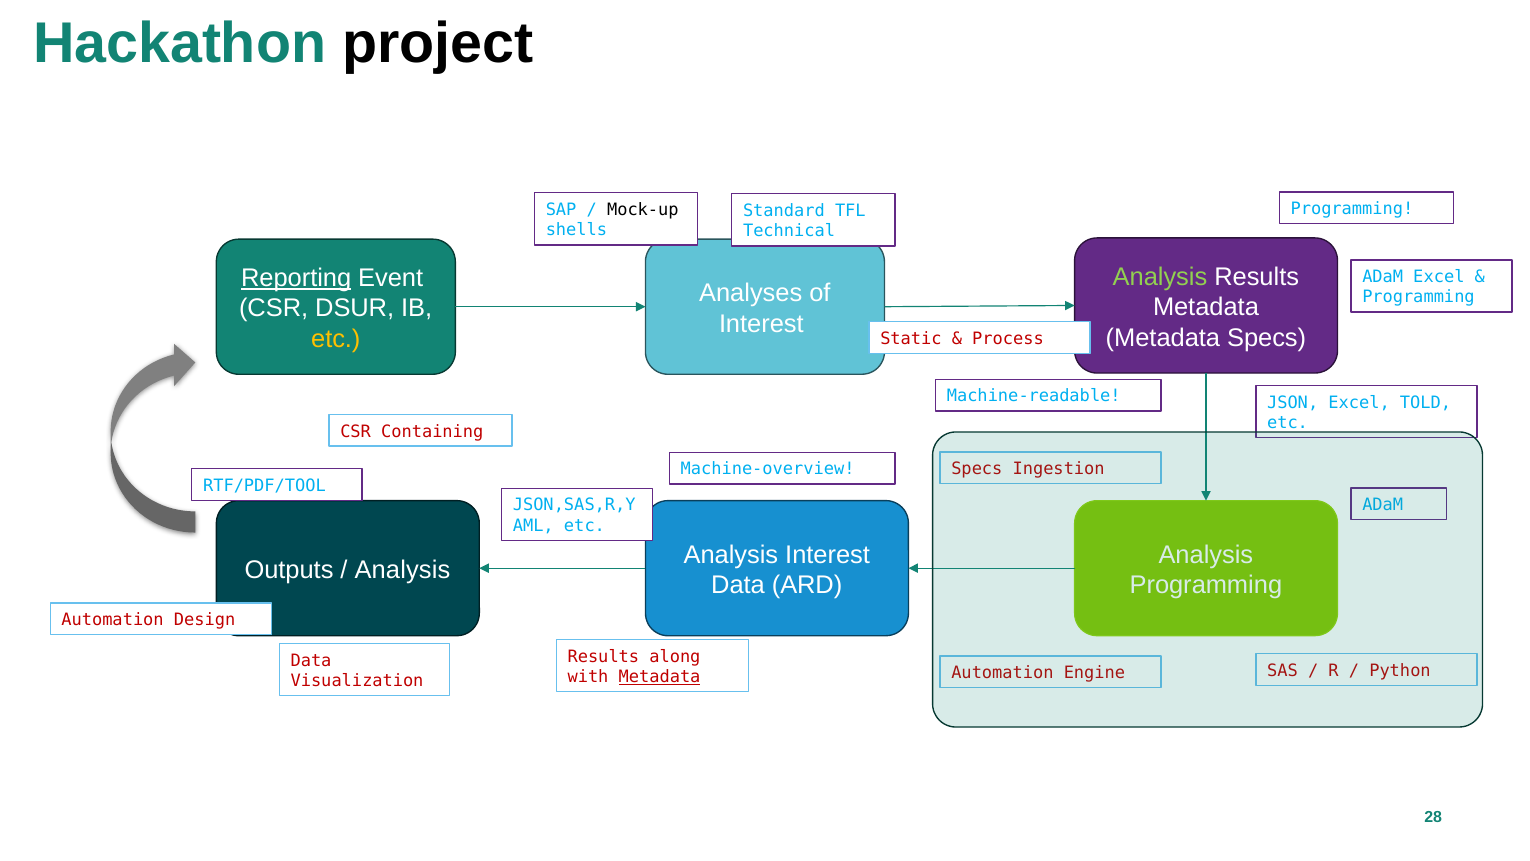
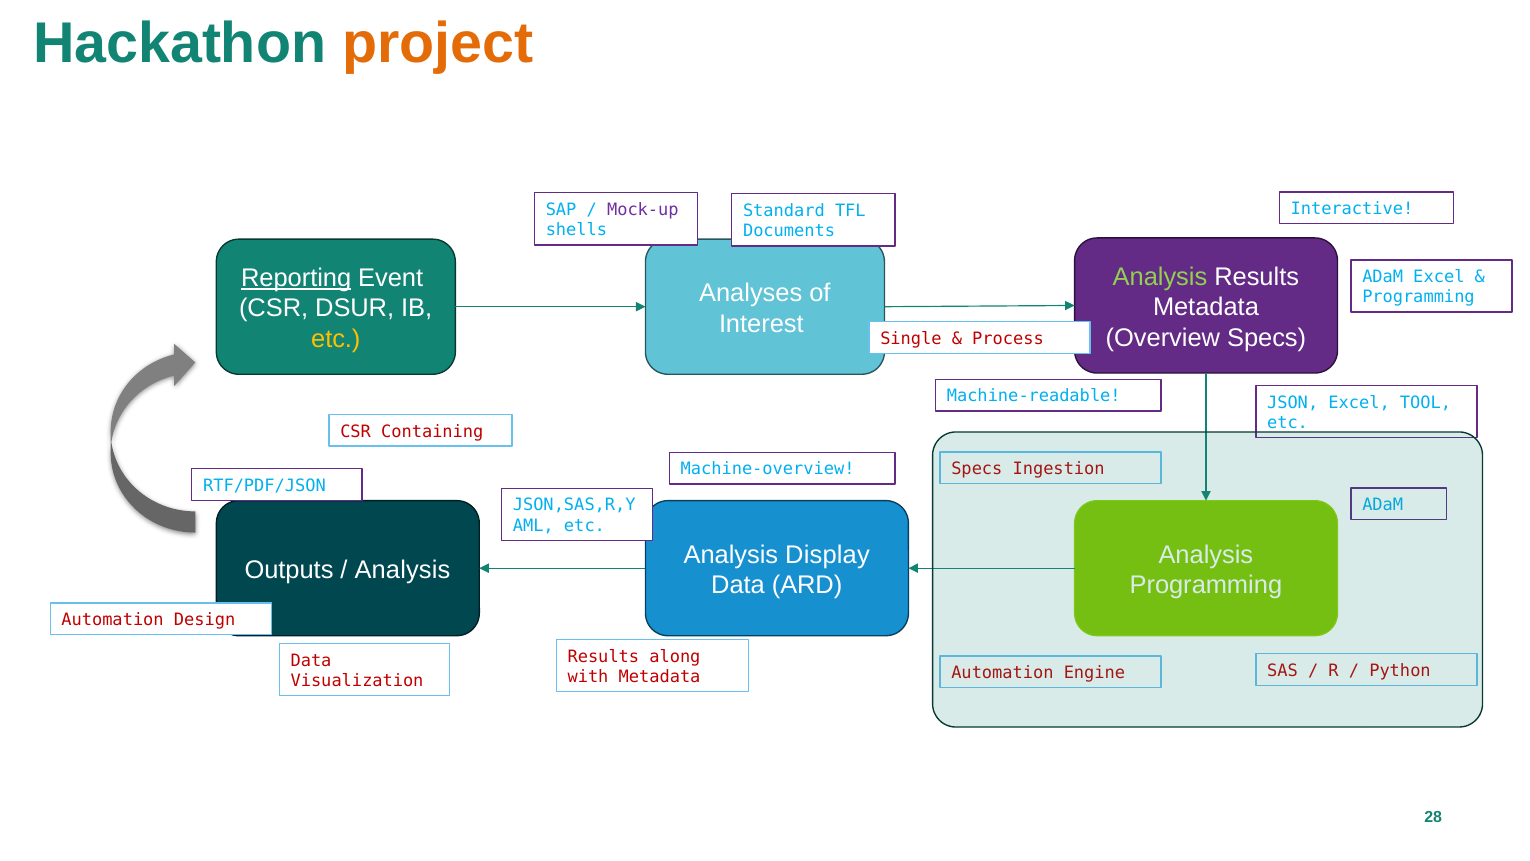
project colour: black -> orange
Programming at (1352, 209): Programming -> Interactive
Mock-up colour: black -> purple
Technical: Technical -> Documents
Metadata at (1163, 338): Metadata -> Overview
Static: Static -> Single
TOLD: TOLD -> TOOL
RTF/PDF/TOOL: RTF/PDF/TOOL -> RTF/PDF/JSON
Analysis Interest: Interest -> Display
Metadata at (660, 677) underline: present -> none
